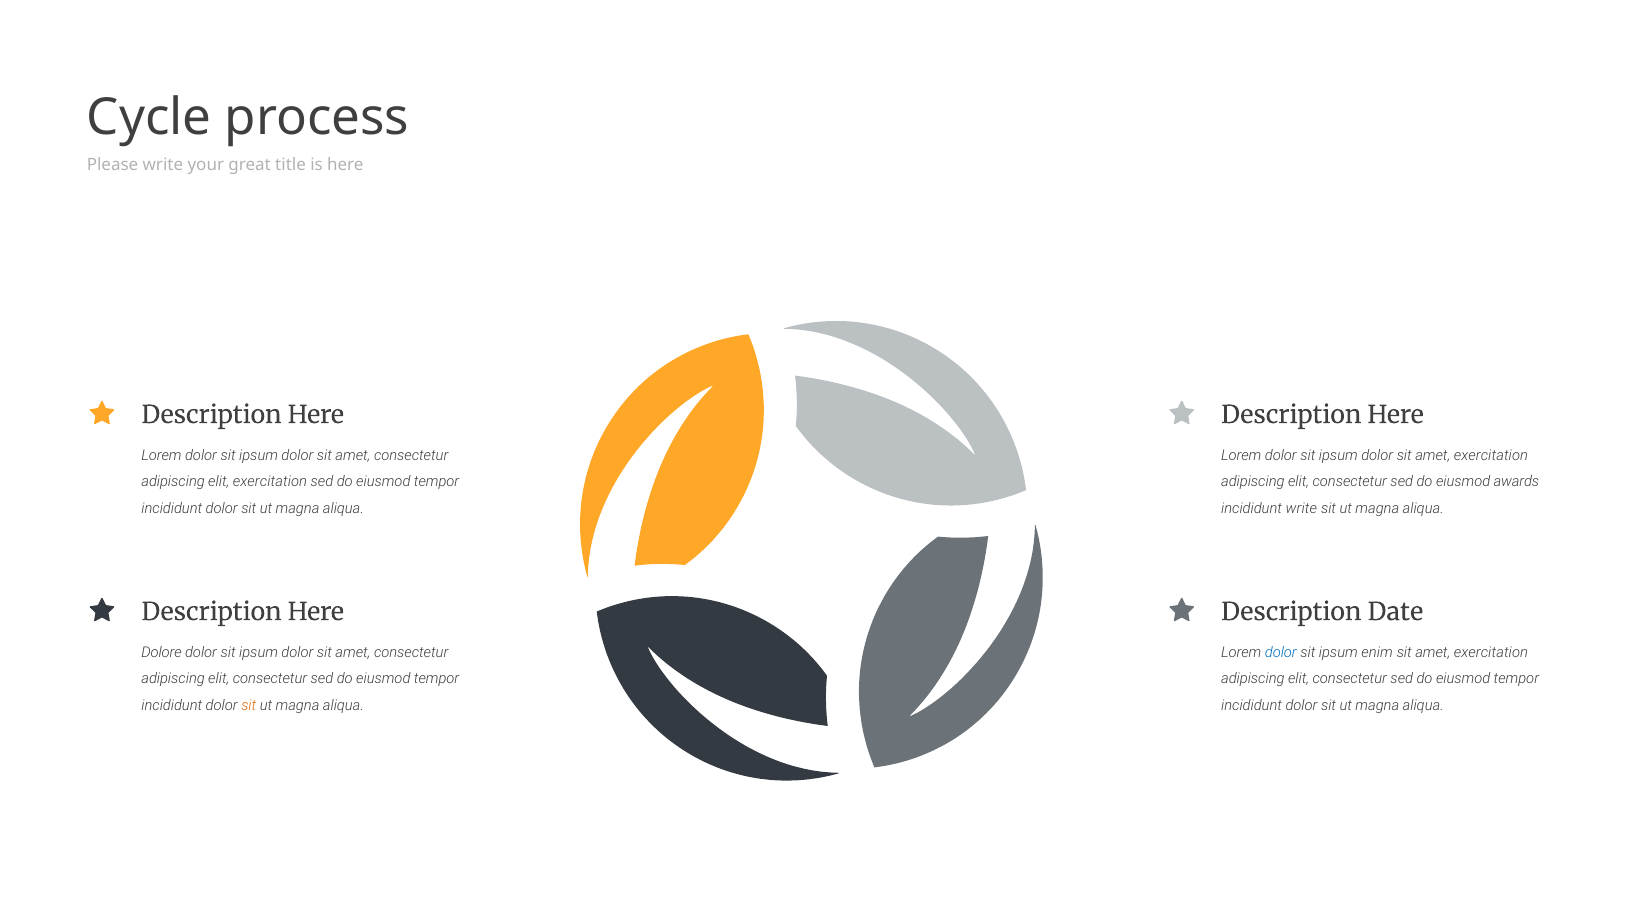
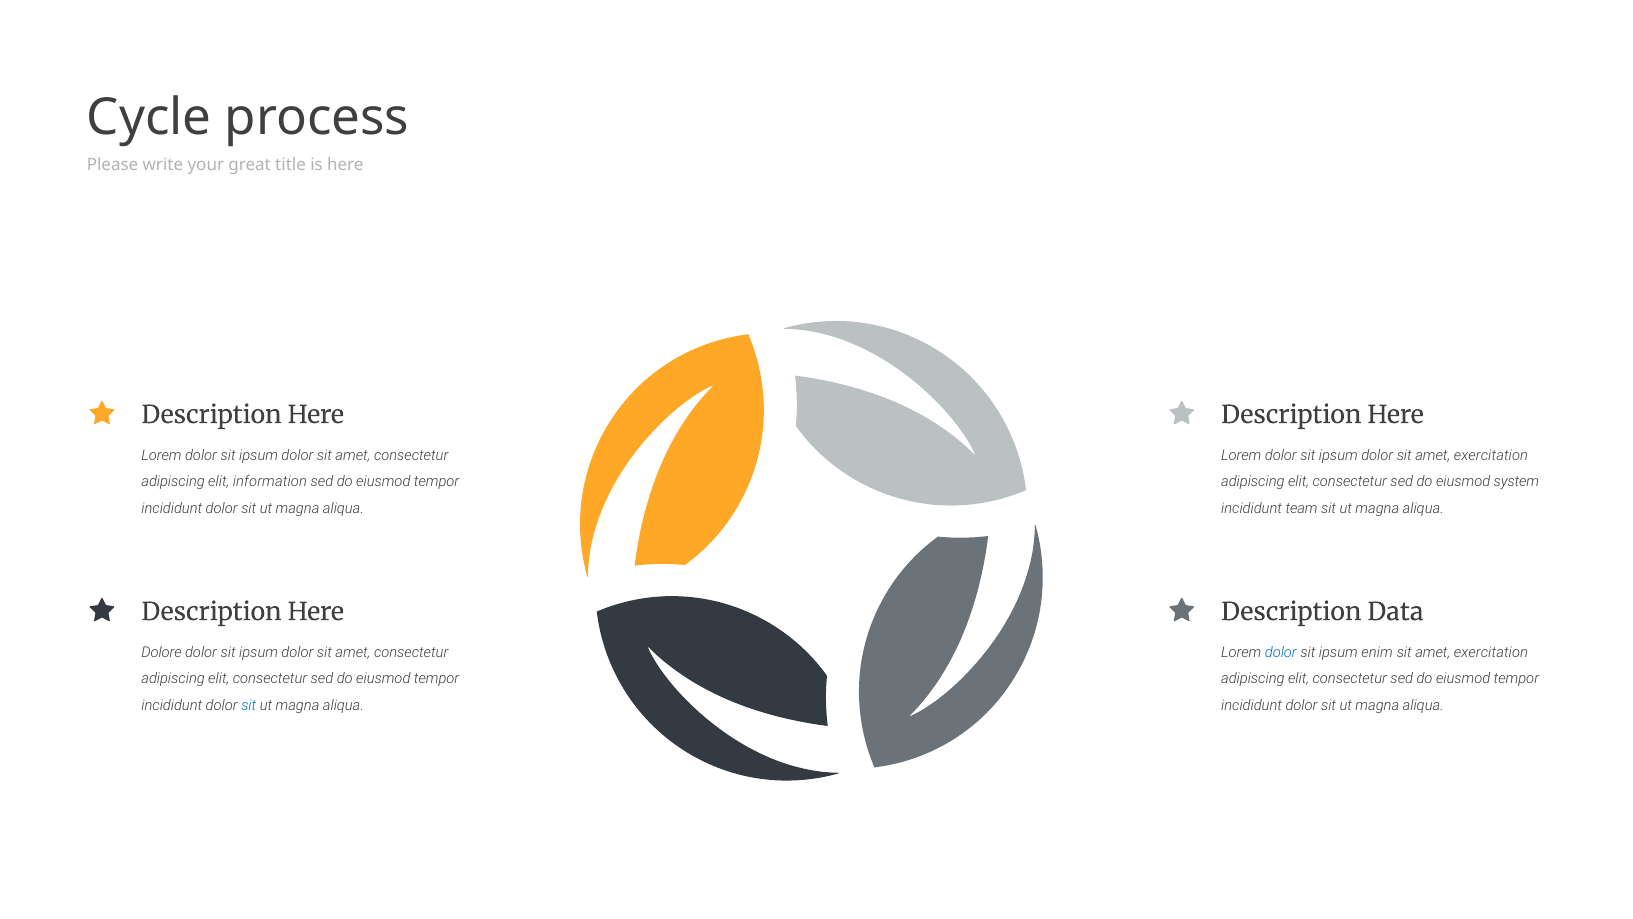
elit exercitation: exercitation -> information
awards: awards -> system
incididunt write: write -> team
Date: Date -> Data
sit at (249, 705) colour: orange -> blue
